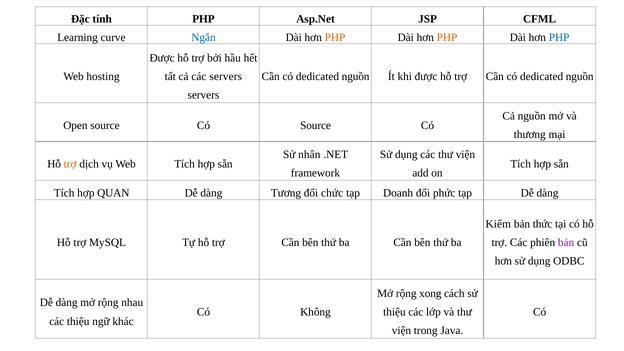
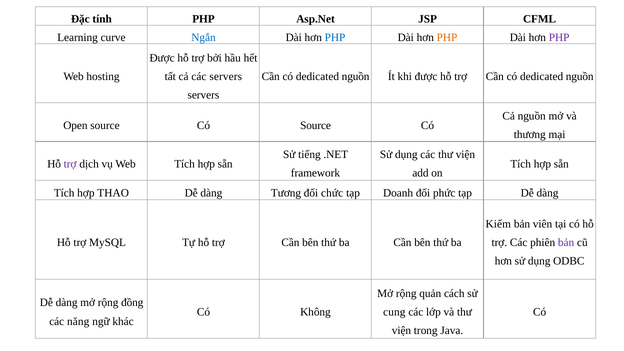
PHP at (335, 38) colour: orange -> blue
PHP at (559, 38) colour: blue -> purple
nhân: nhân -> tiếng
trợ at (70, 164) colour: orange -> purple
QUAN: QUAN -> THAO
thức: thức -> viên
xong: xong -> quản
nhau: nhau -> đồng
thiệu at (394, 312): thiệu -> cung
các thiệu: thiệu -> năng
